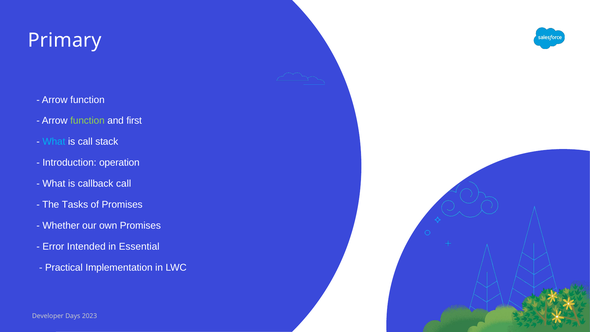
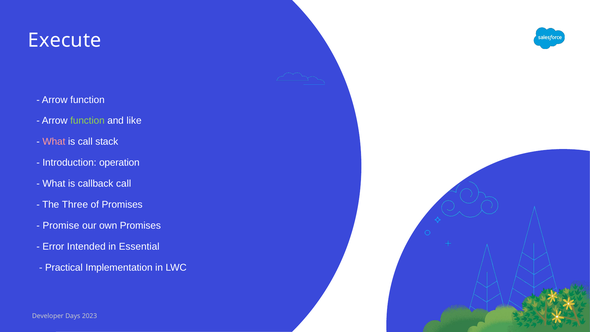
Primary: Primary -> Execute
first: first -> like
What at (54, 142) colour: light blue -> pink
Tasks: Tasks -> Three
Whether: Whether -> Promise
